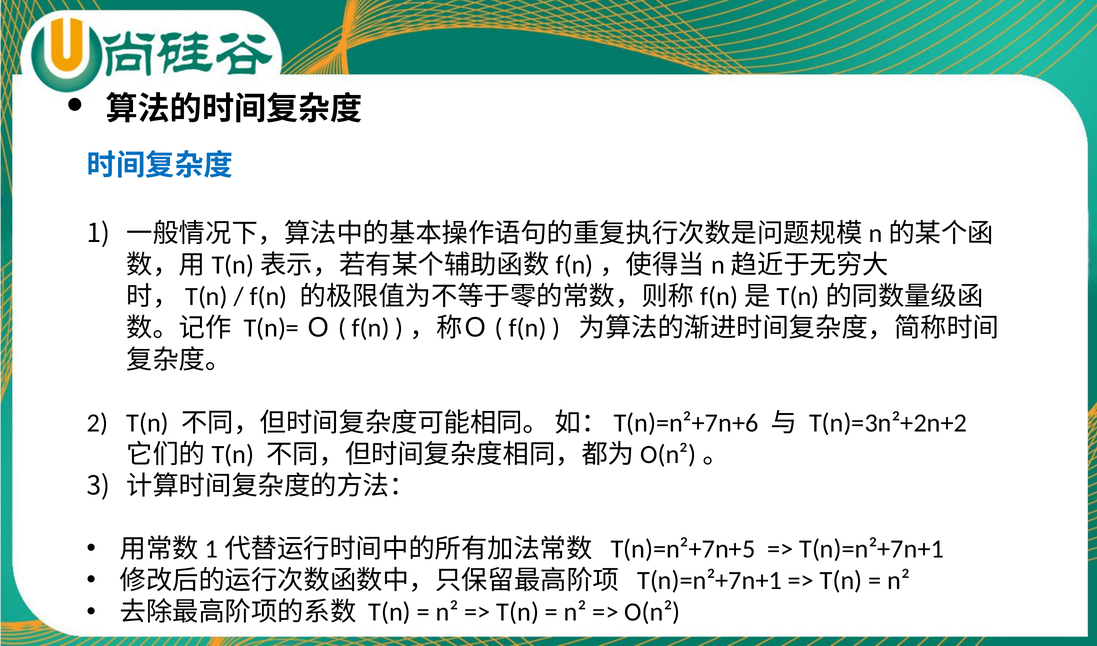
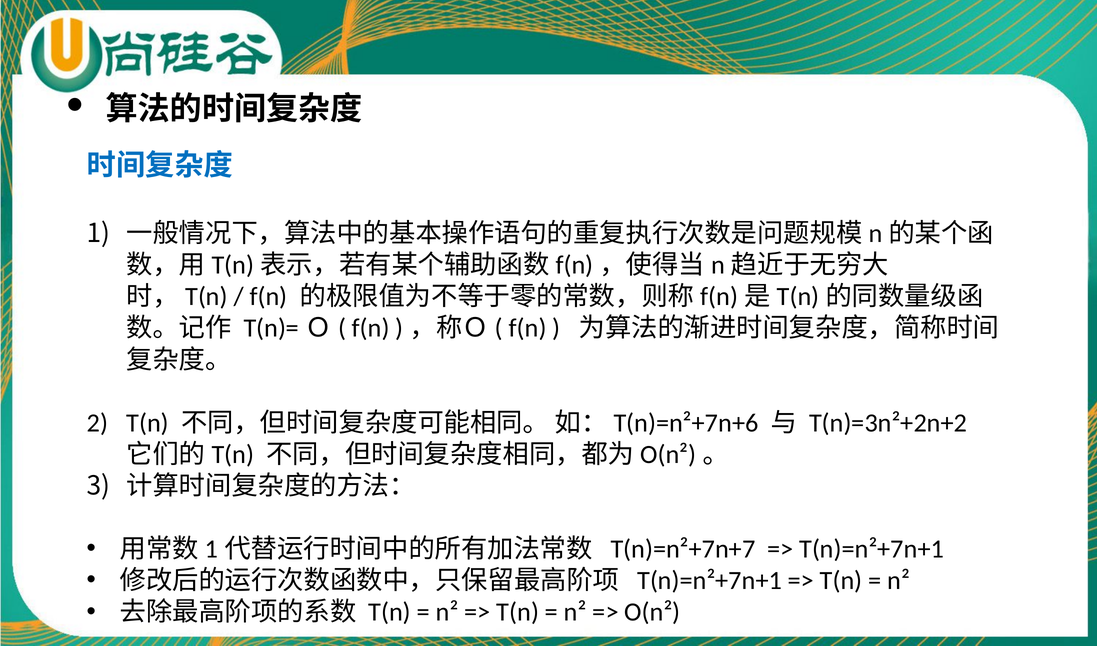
T(n)=n²+7n+5: T(n)=n²+7n+5 -> T(n)=n²+7n+7
